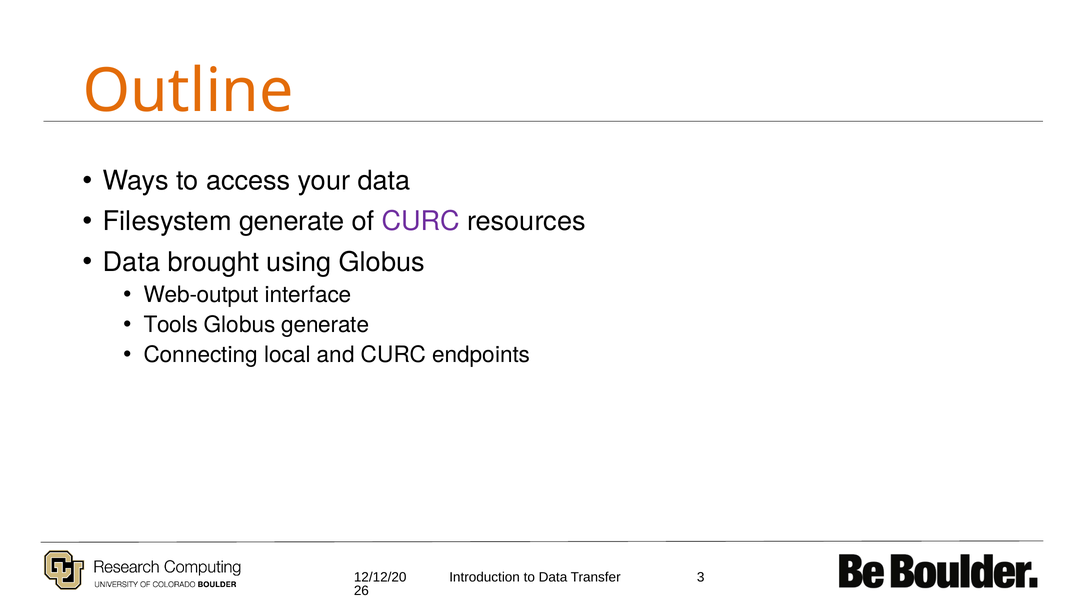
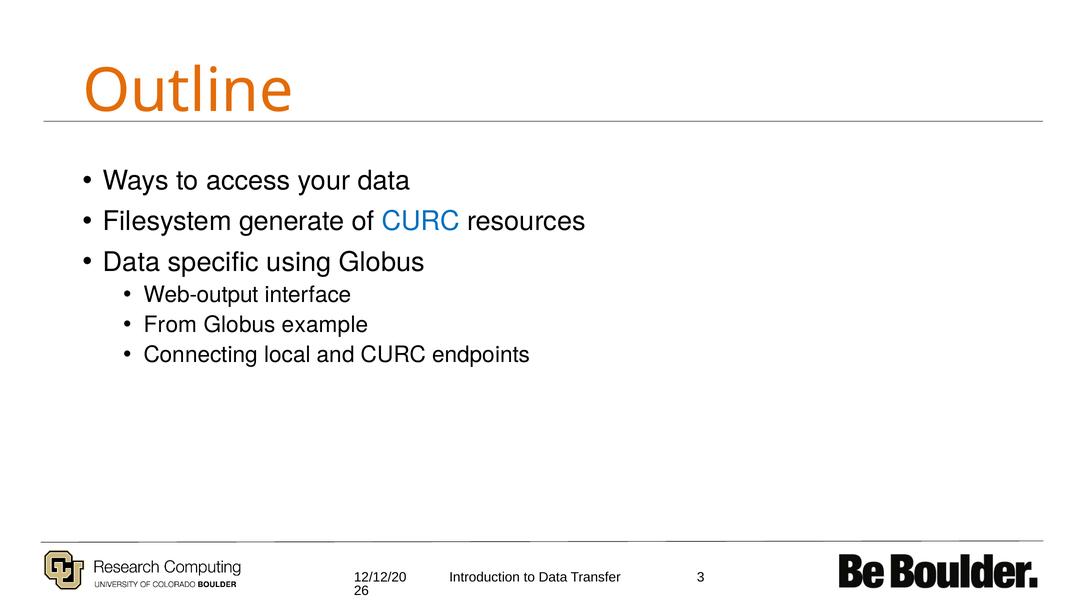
CURC at (421, 221) colour: purple -> blue
brought: brought -> specific
Tools: Tools -> From
Globus generate: generate -> example
